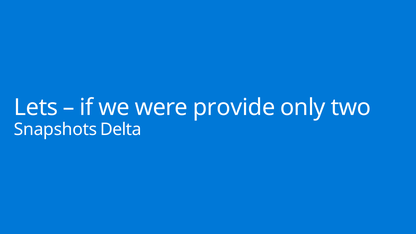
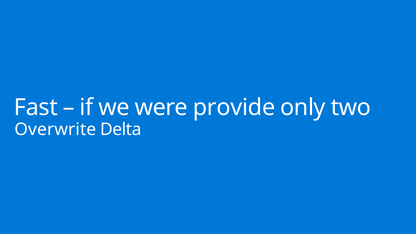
Lets: Lets -> Fast
Snapshots: Snapshots -> Overwrite
